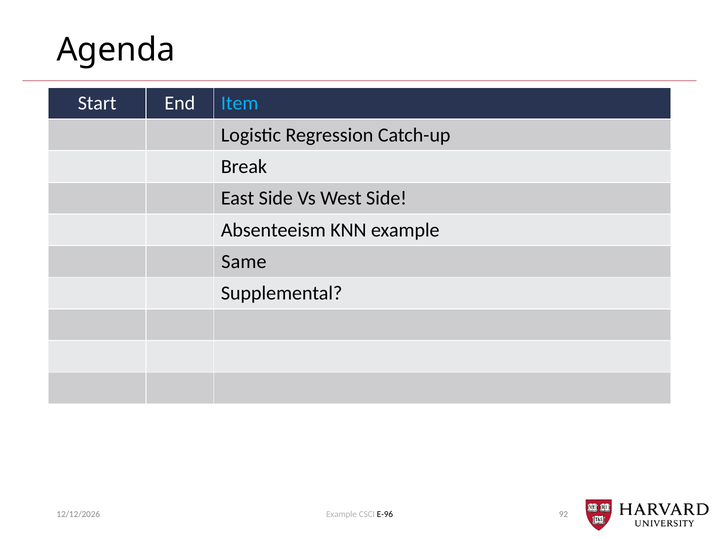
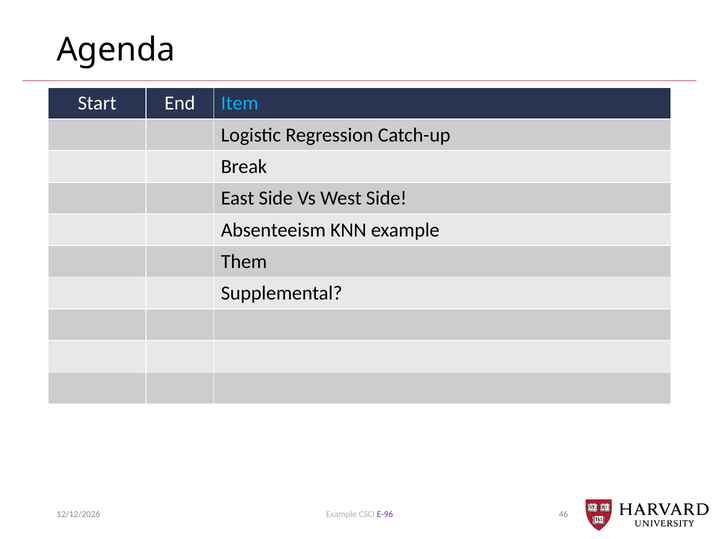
Same: Same -> Them
92: 92 -> 46
E-96 colour: black -> purple
